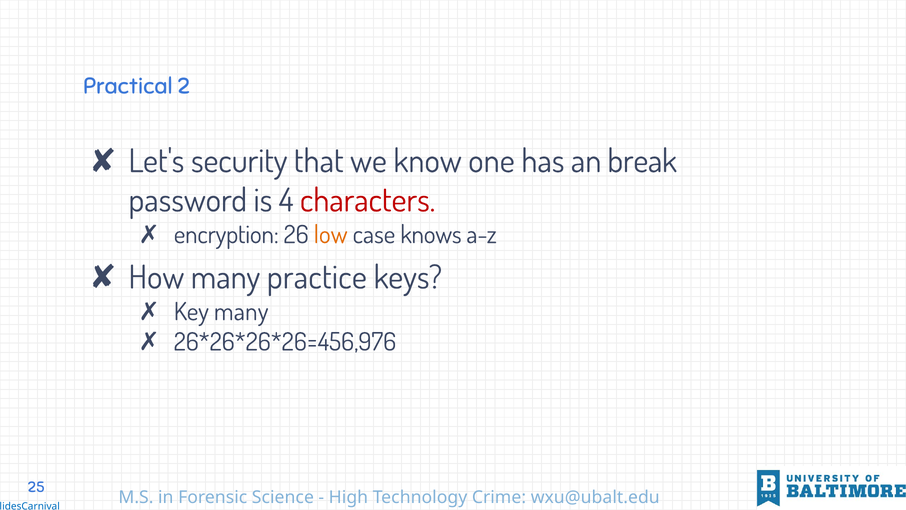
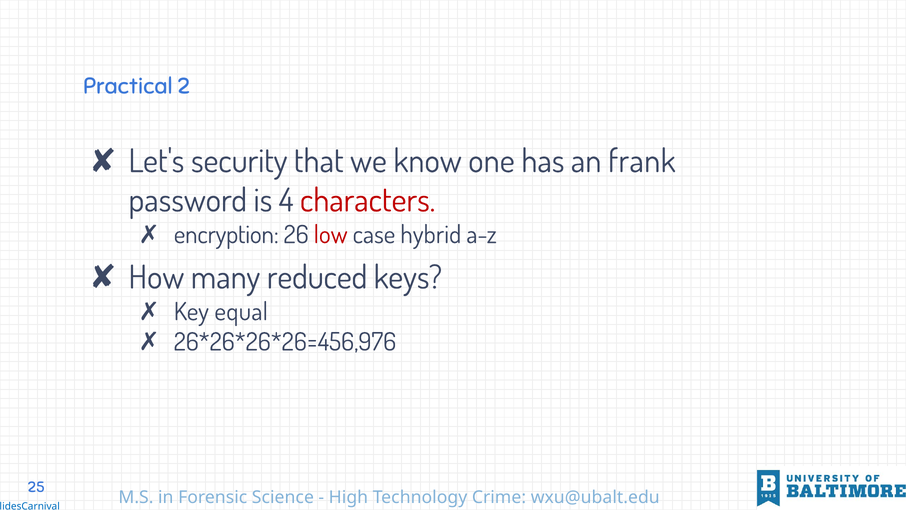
break: break -> frank
low colour: orange -> red
knows: knows -> hybrid
practice: practice -> reduced
Key many: many -> equal
